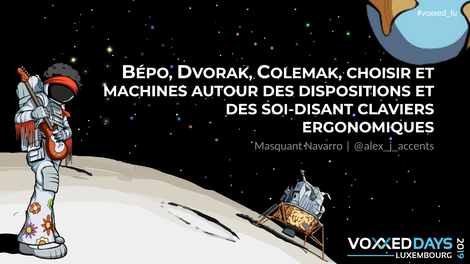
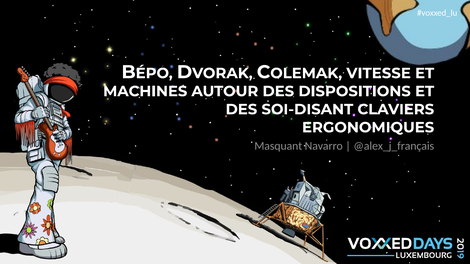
CHOISIR: CHOISIR -> VITESSE
@alex_j_accents: @alex_j_accents -> @alex_j_français
